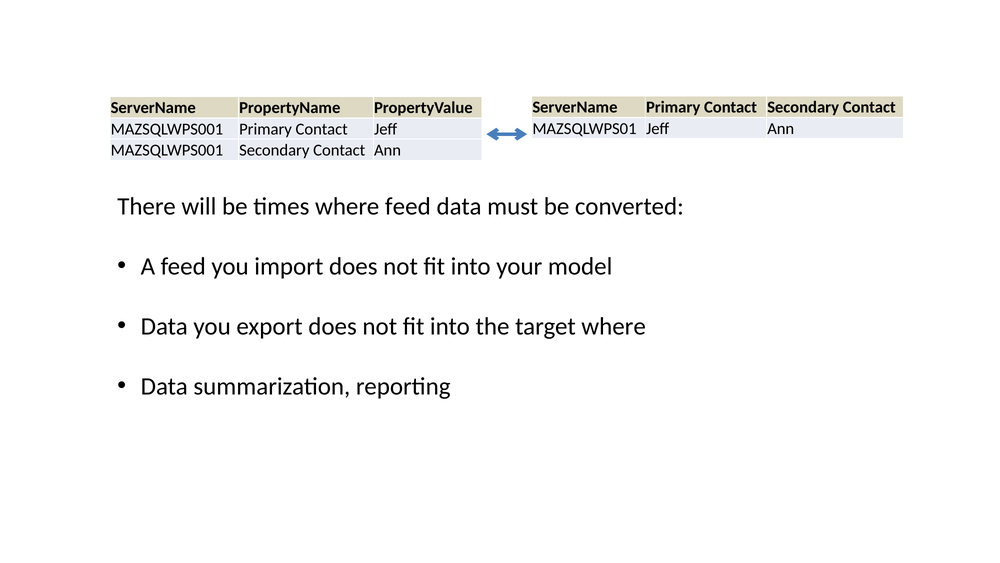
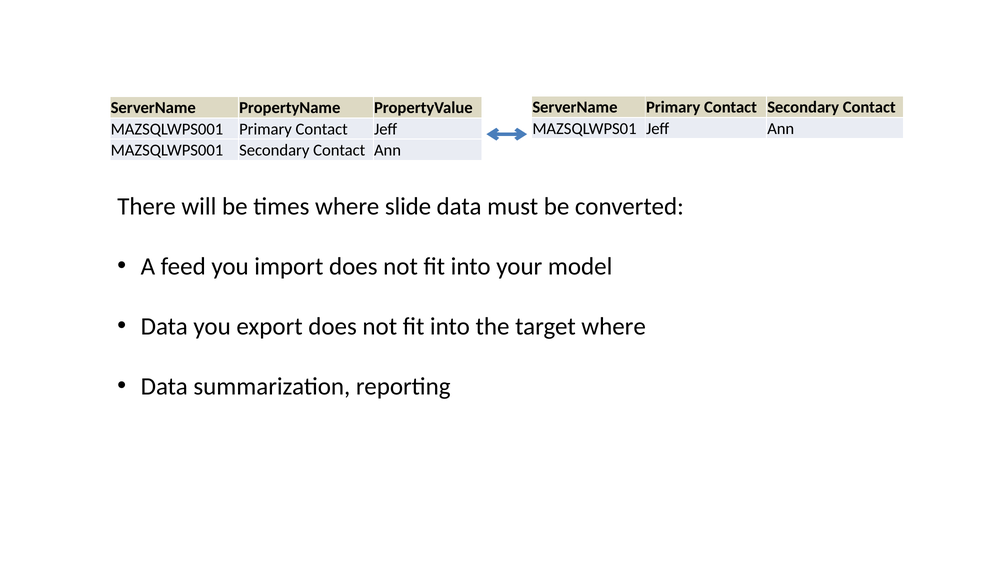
where feed: feed -> slide
